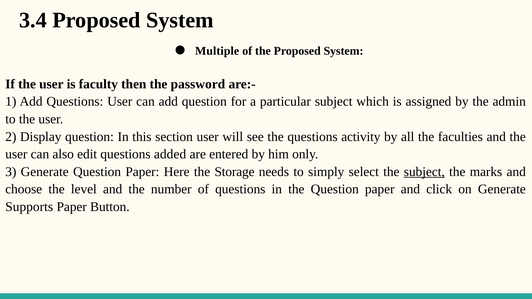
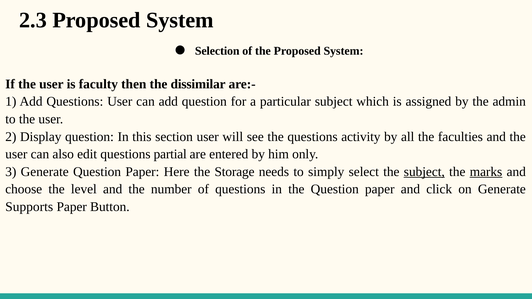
3.4: 3.4 -> 2.3
Multiple: Multiple -> Selection
password: password -> dissimilar
added: added -> partial
marks underline: none -> present
